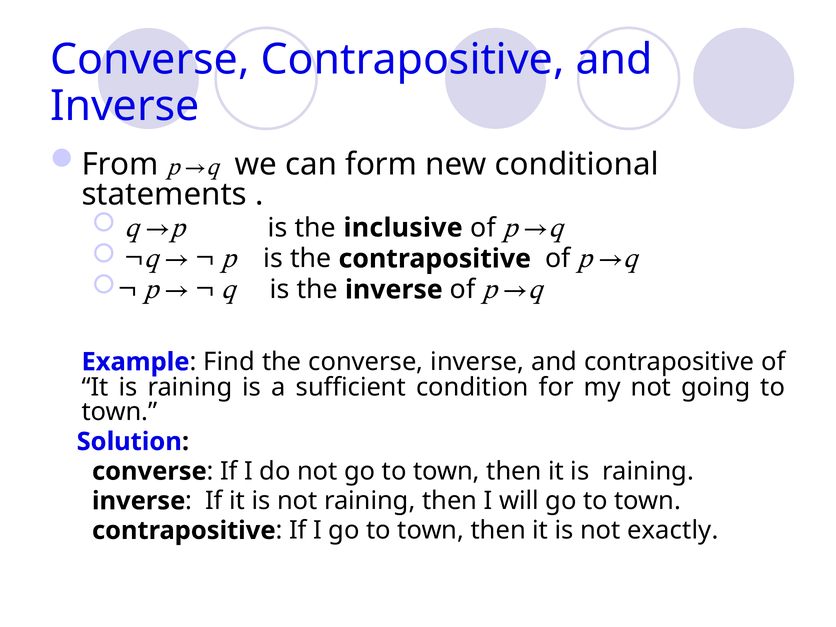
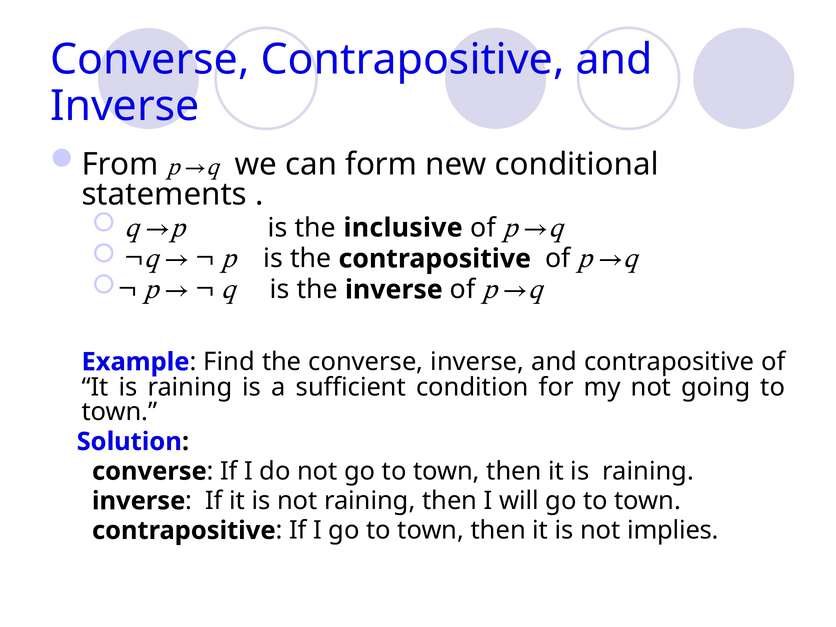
exactly: exactly -> implies
